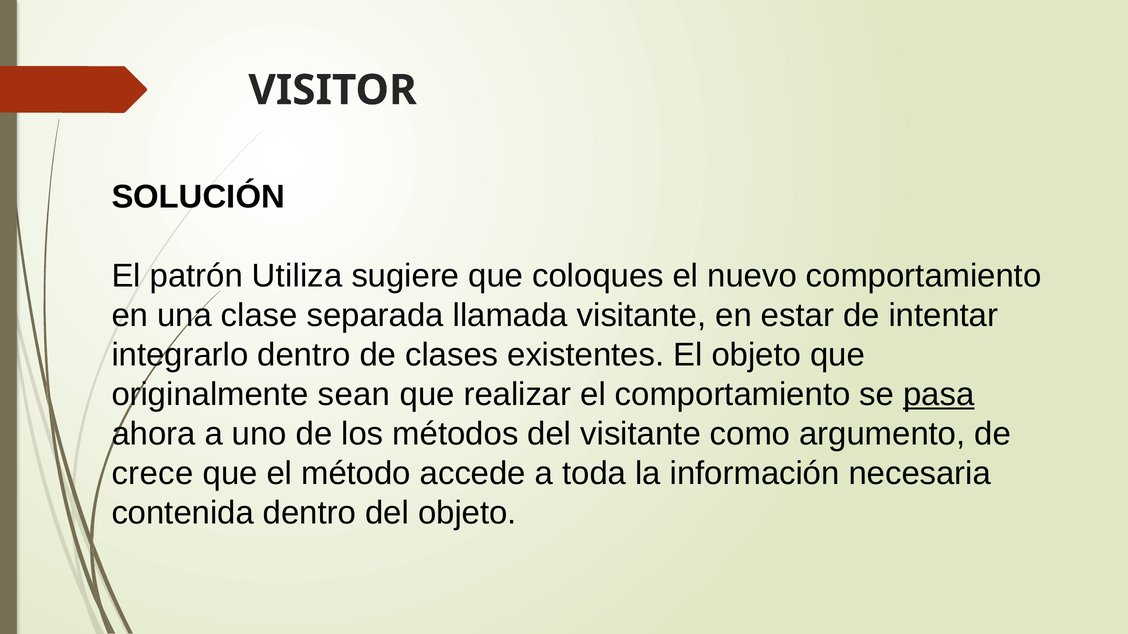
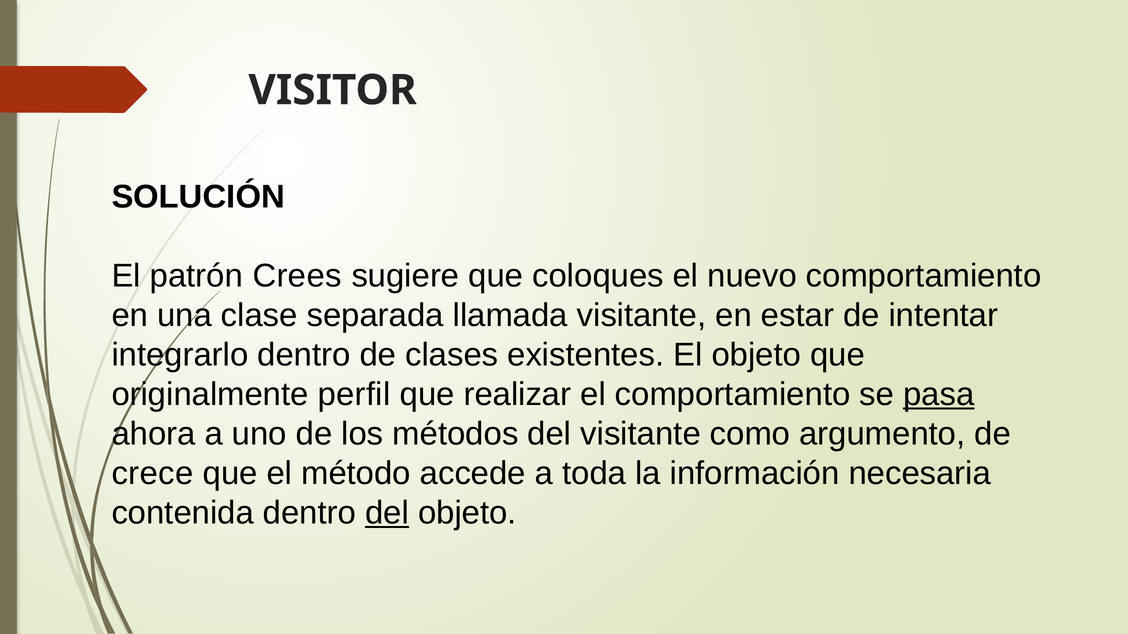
Utiliza: Utiliza -> Crees
sean: sean -> perfil
del at (387, 513) underline: none -> present
